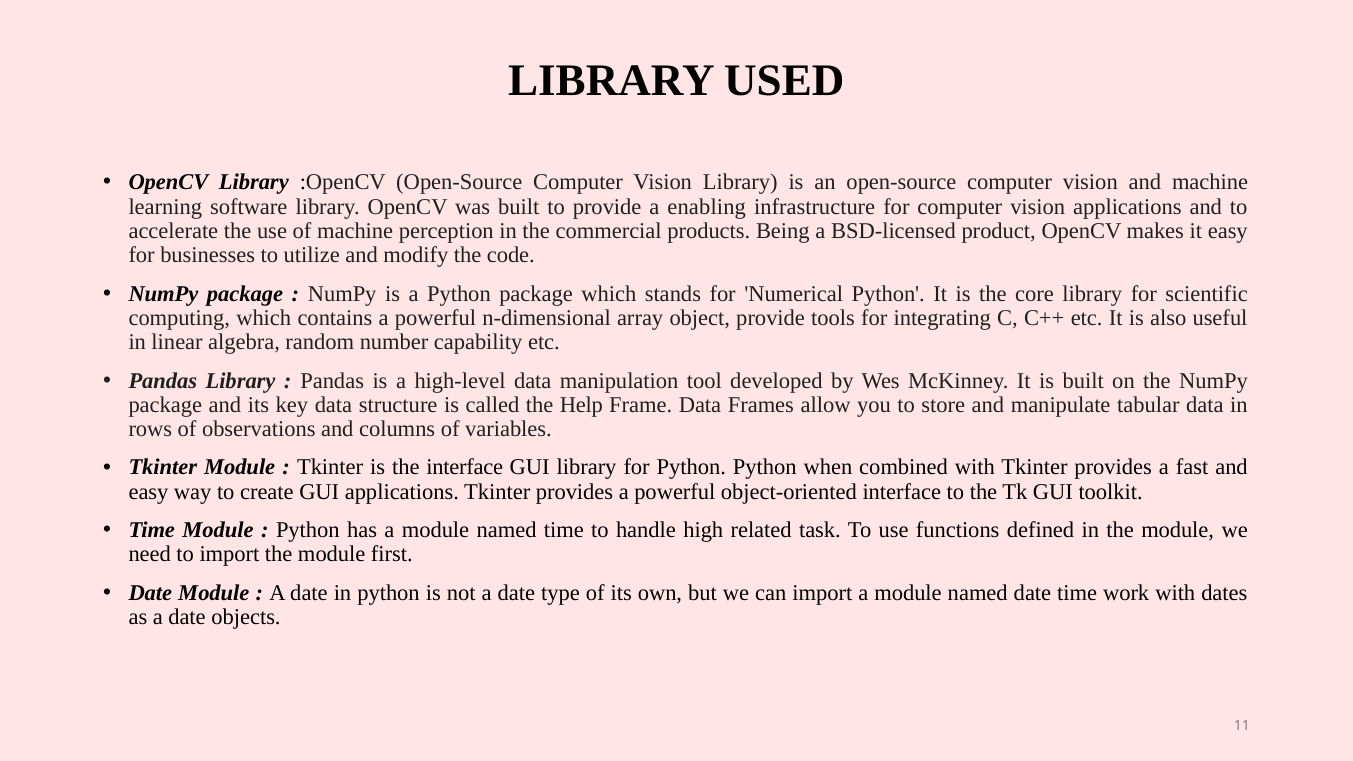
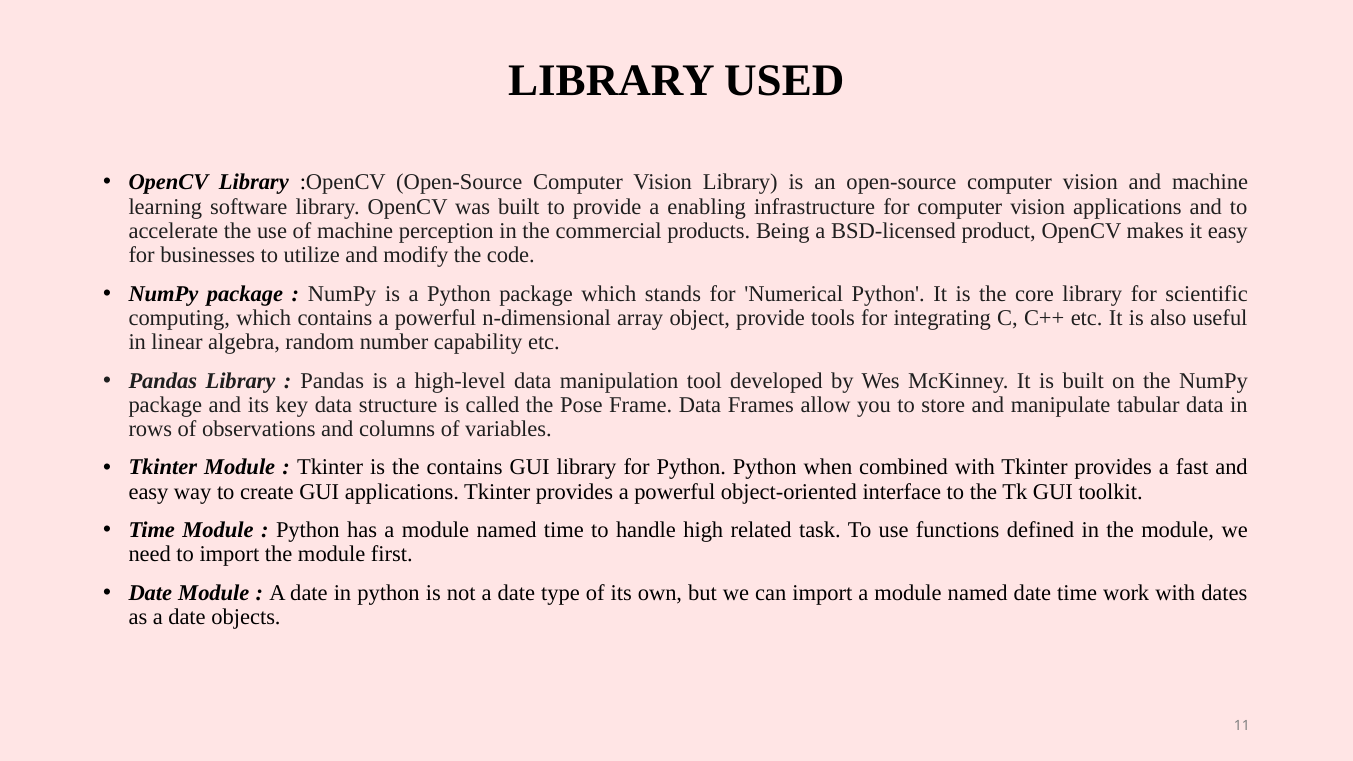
Help: Help -> Pose
the interface: interface -> contains
